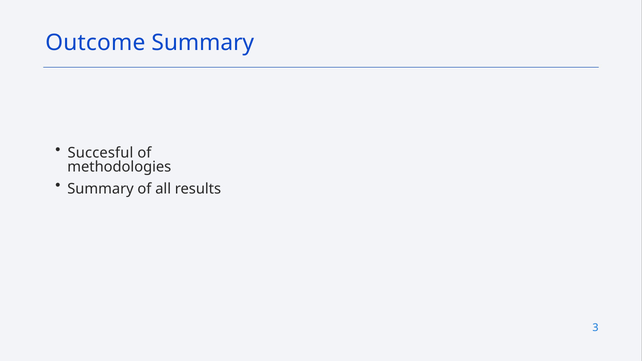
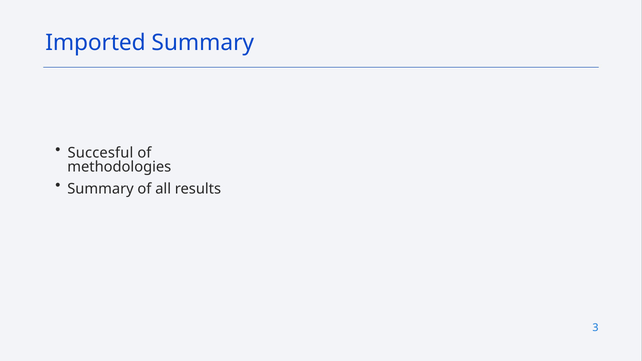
Outcome: Outcome -> Imported
